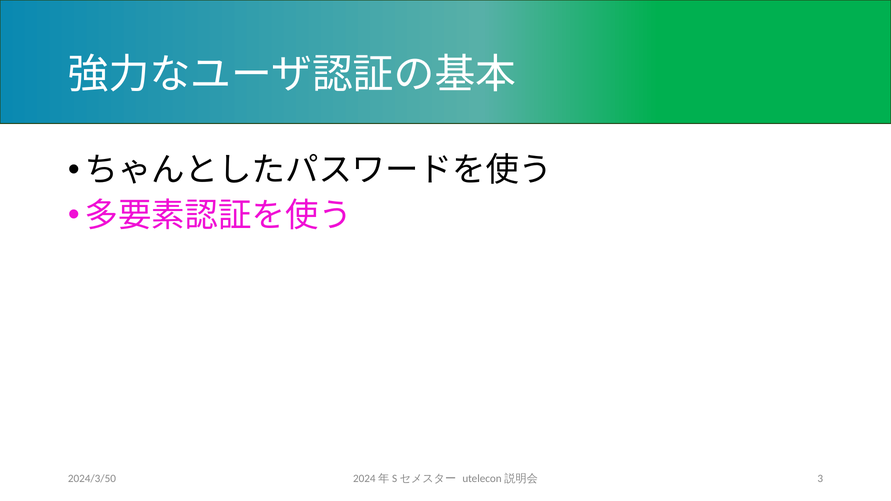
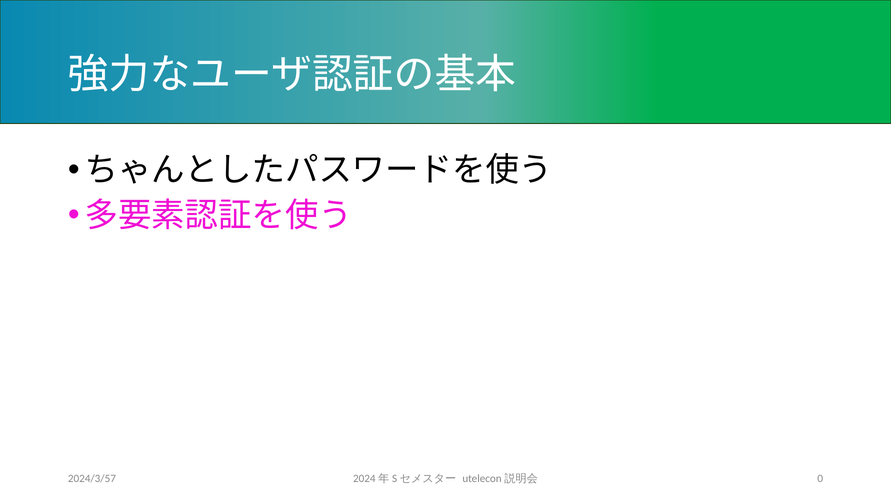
2024/3/50: 2024/3/50 -> 2024/3/57
3: 3 -> 0
